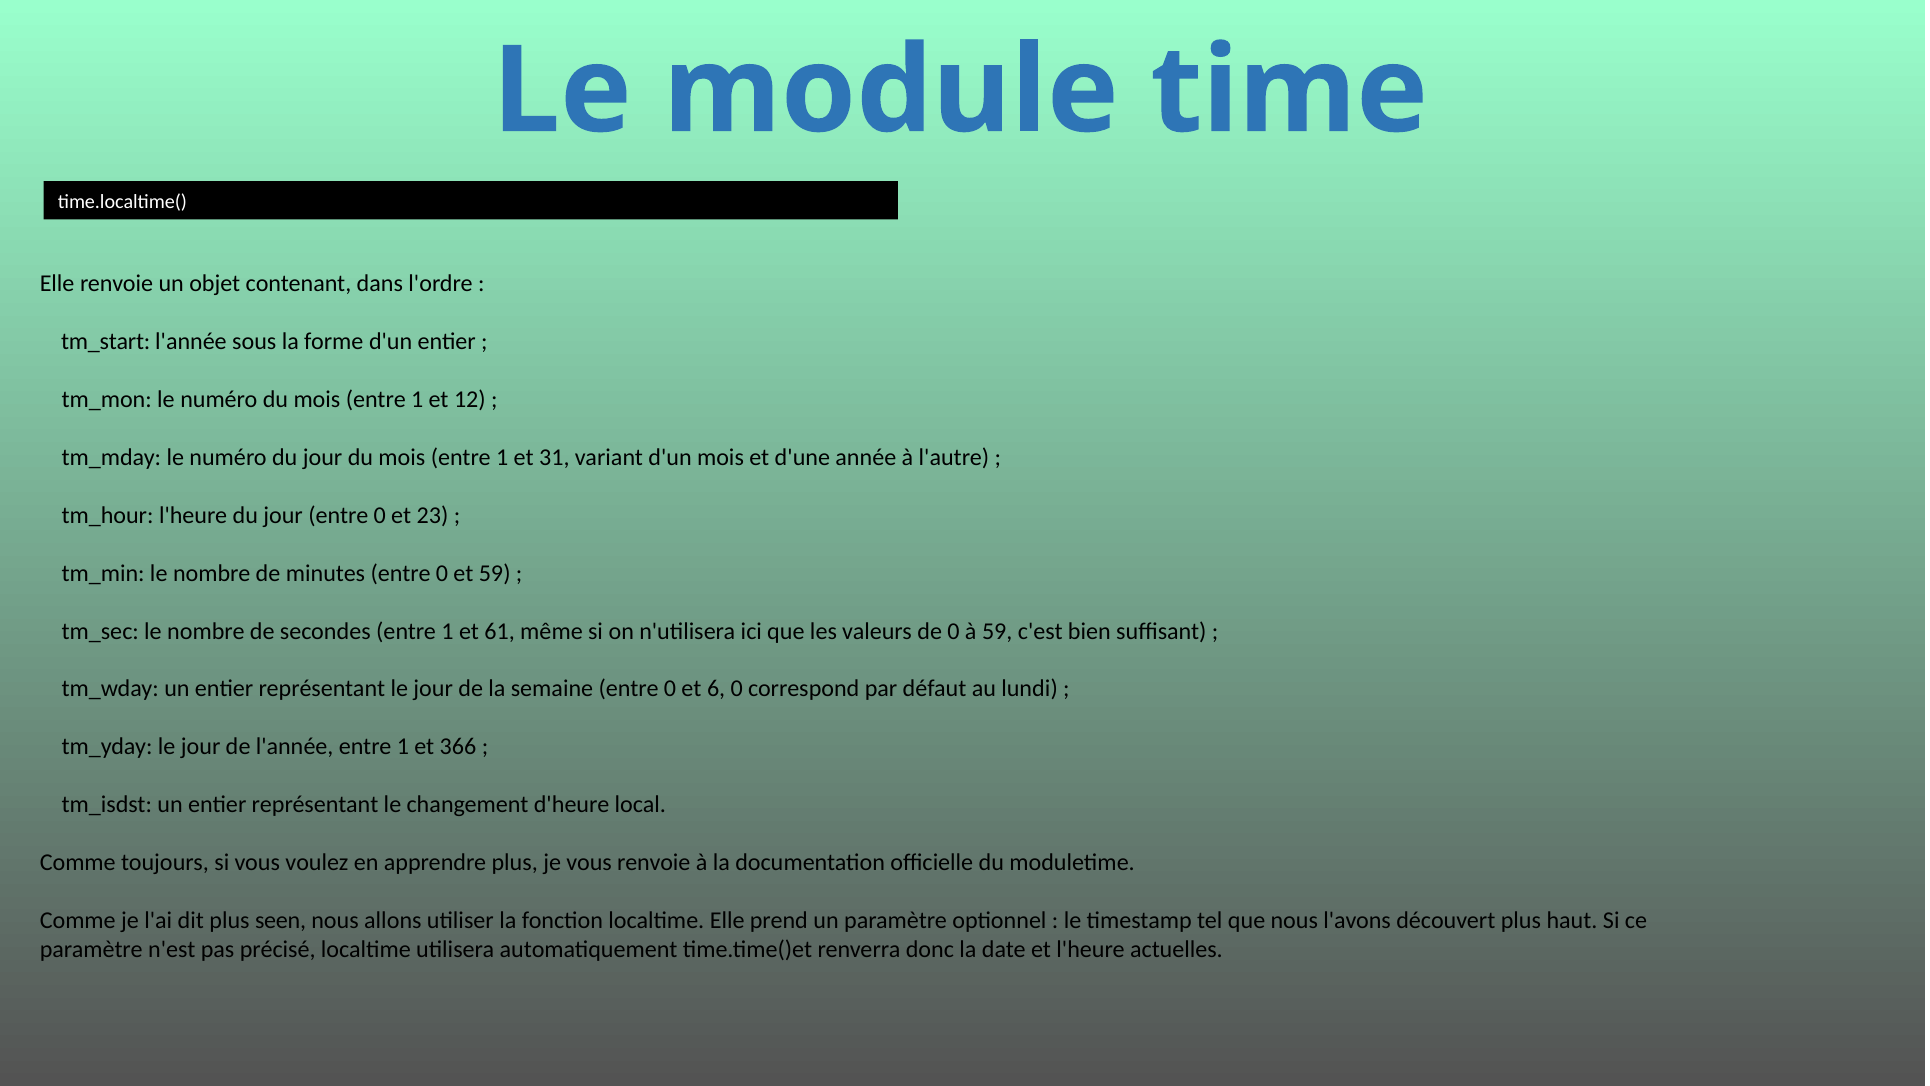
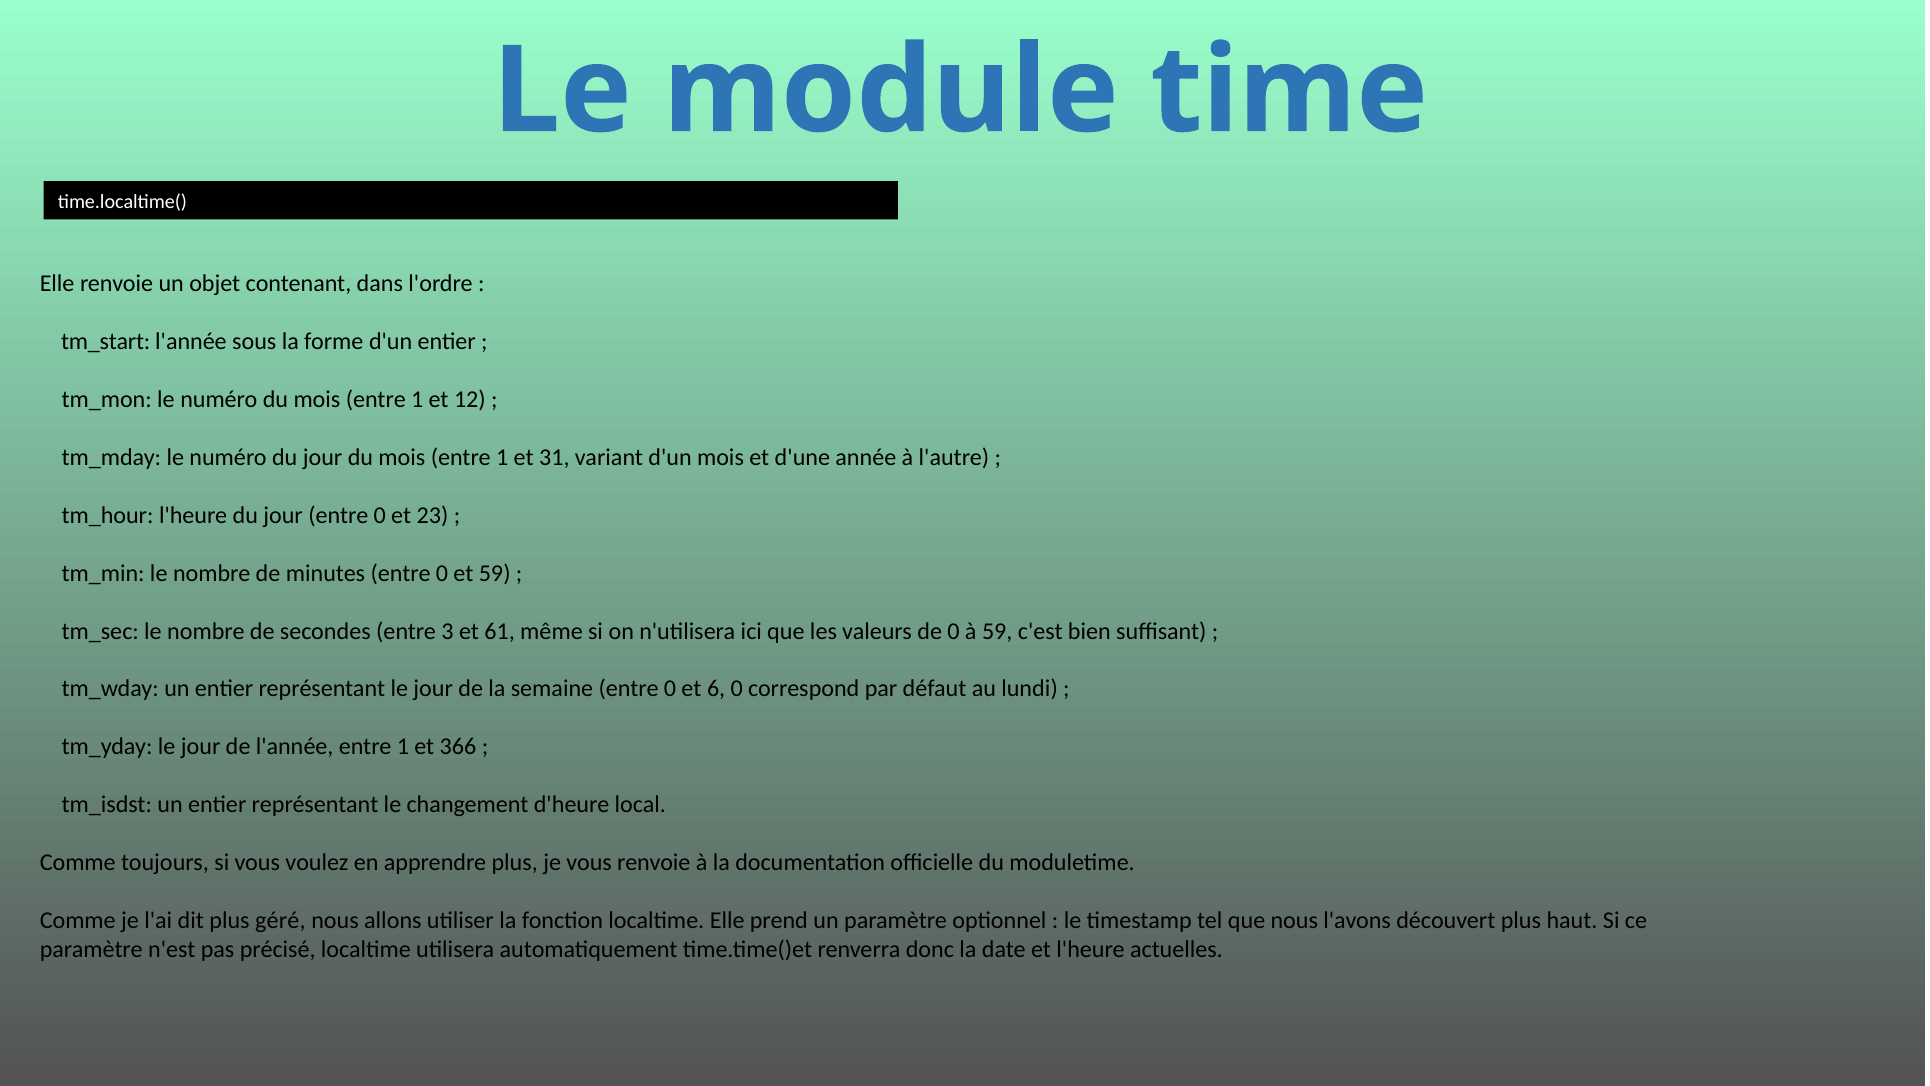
secondes entre 1: 1 -> 3
seen: seen -> géré
